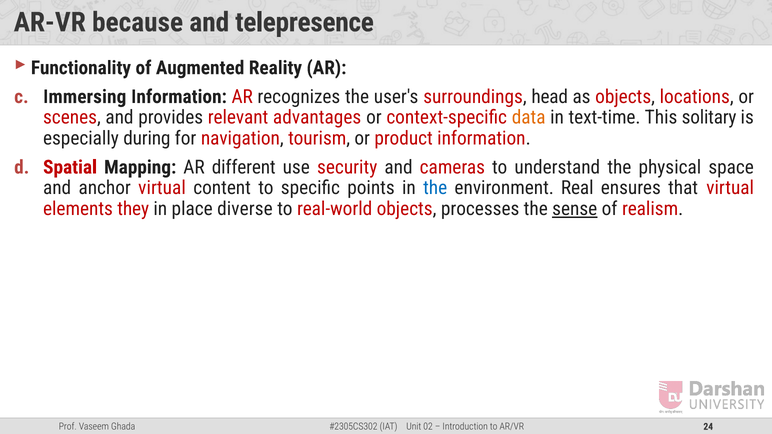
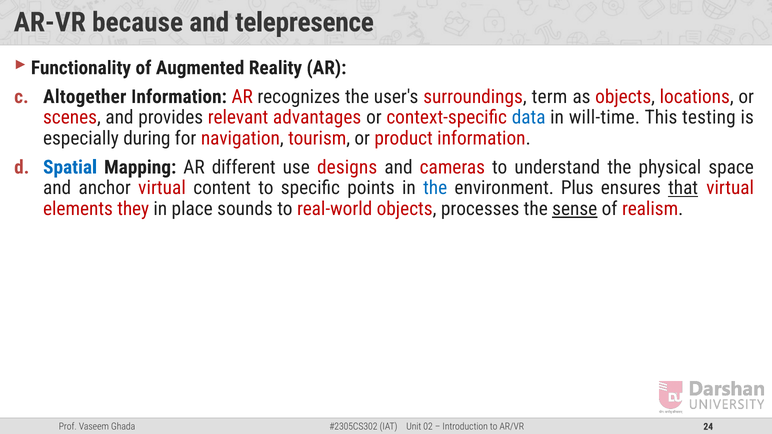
Immersing: Immersing -> Altogether
head: head -> term
data colour: orange -> blue
text-time: text-time -> will-time
solitary: solitary -> testing
Spatial colour: red -> blue
security: security -> designs
Real: Real -> Plus
that underline: none -> present
diverse: diverse -> sounds
